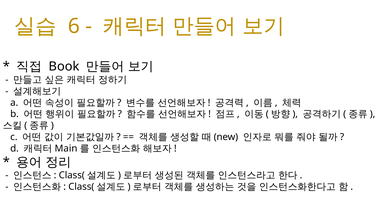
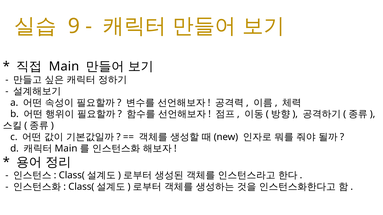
6: 6 -> 9
Book at (64, 67): Book -> Main
